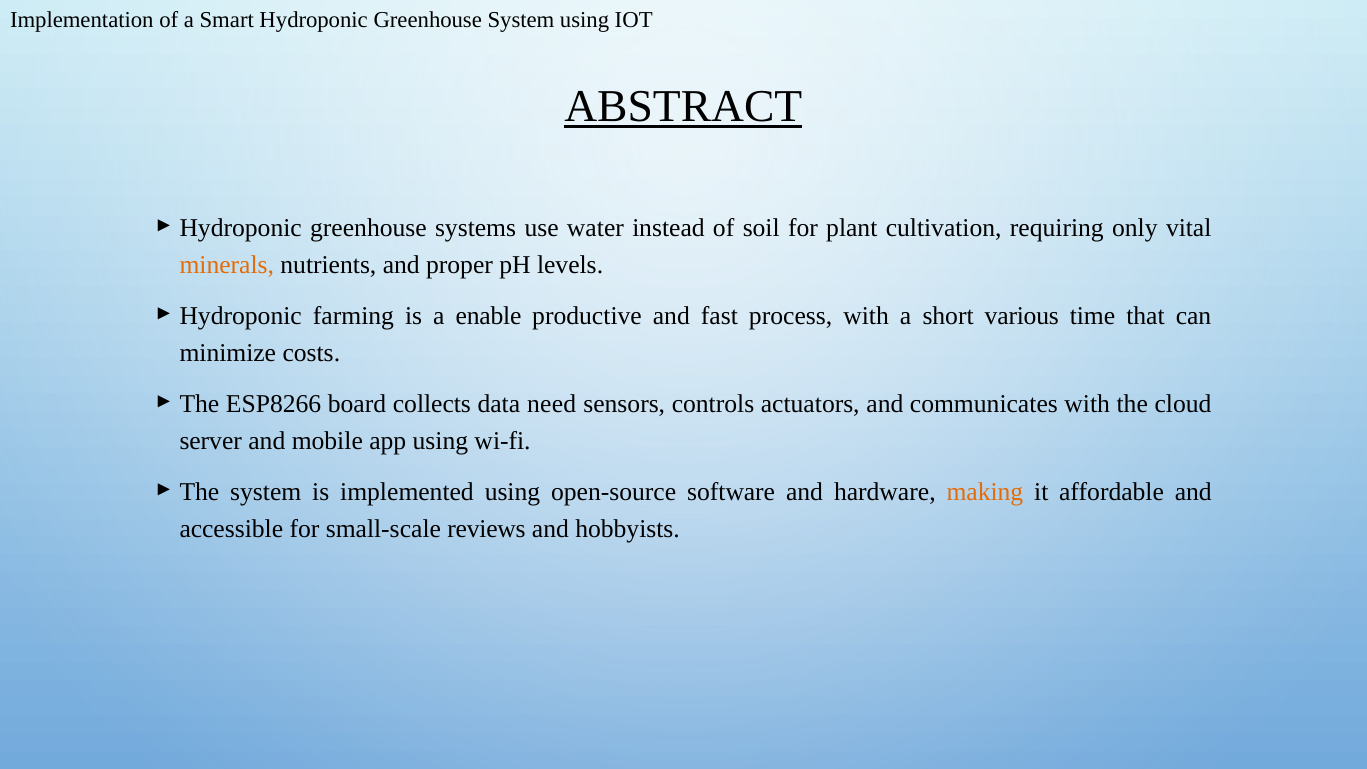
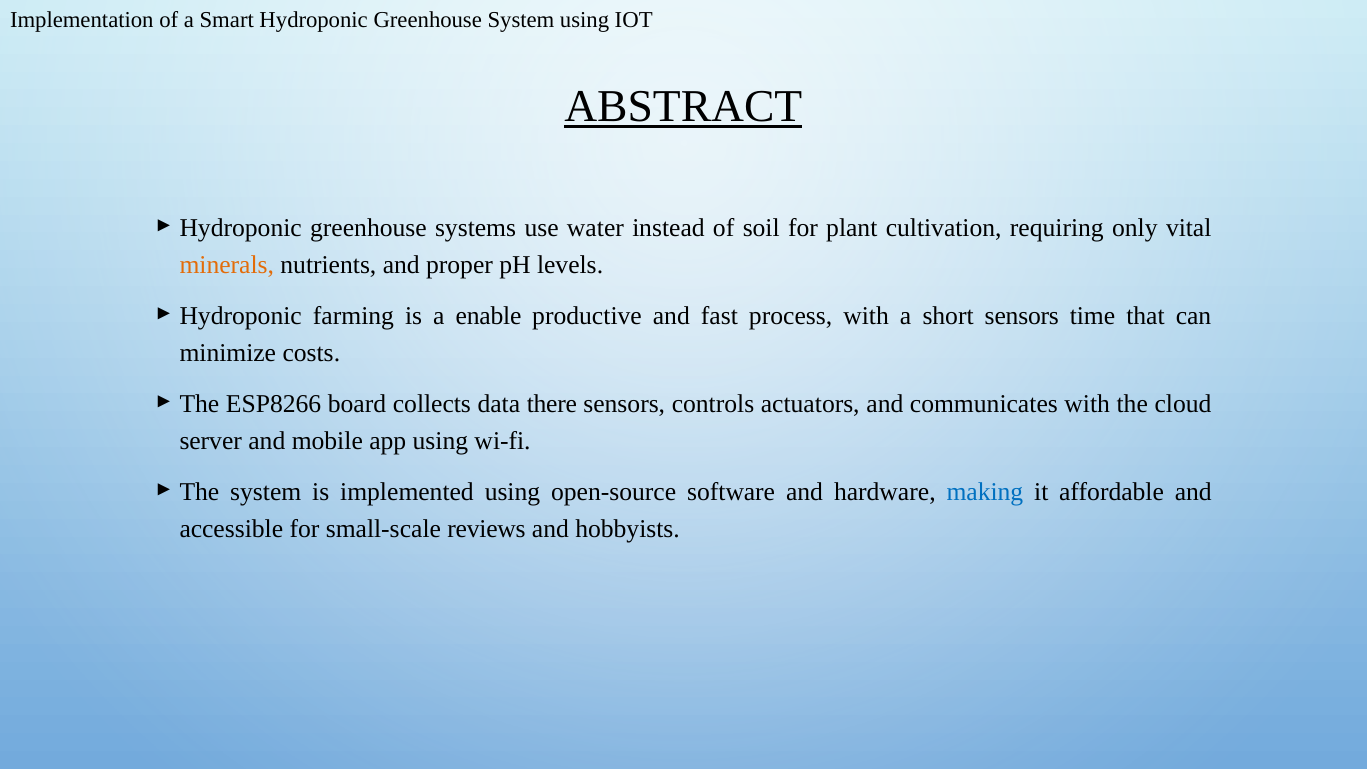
short various: various -> sensors
need: need -> there
making colour: orange -> blue
